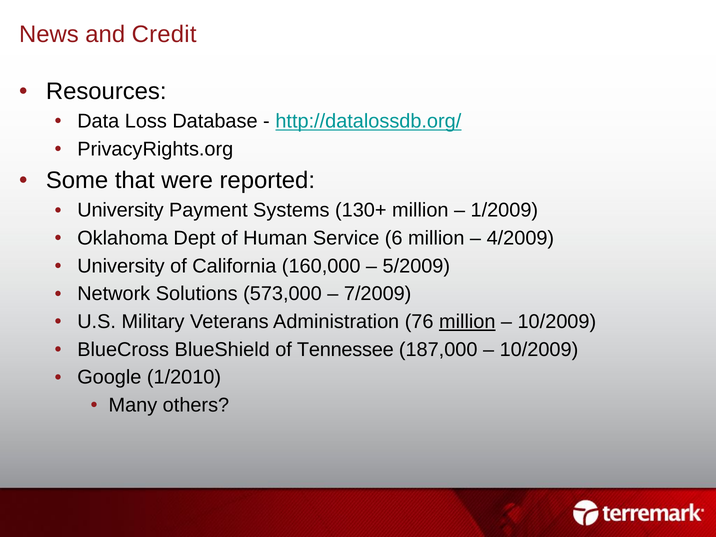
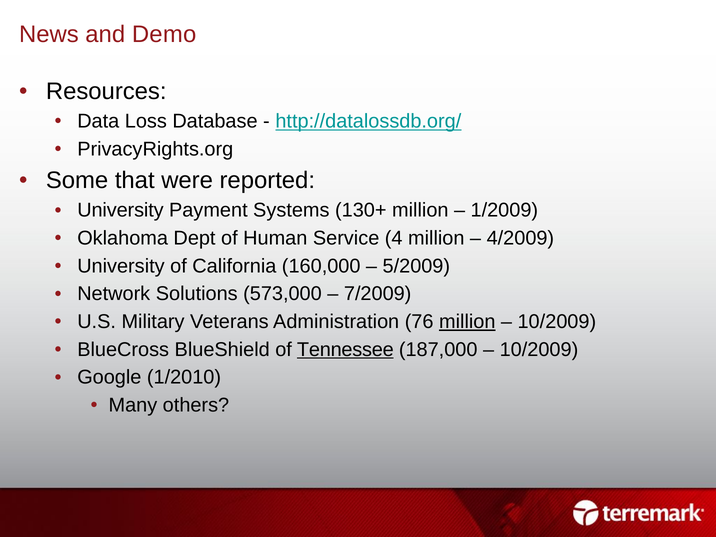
Credit: Credit -> Demo
6: 6 -> 4
Tennessee underline: none -> present
